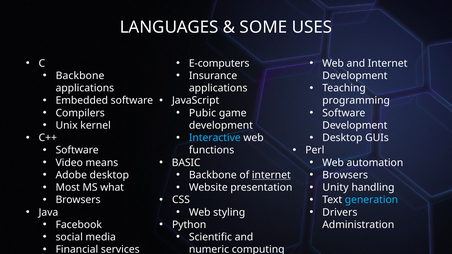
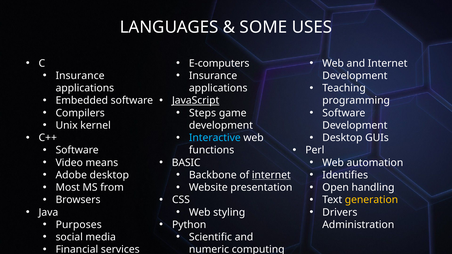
Backbone at (80, 76): Backbone -> Insurance
JavaScript underline: none -> present
Pubic: Pubic -> Steps
Browsers at (345, 175): Browsers -> Identifies
what: what -> from
Unity: Unity -> Open
generation colour: light blue -> yellow
Facebook: Facebook -> Purposes
